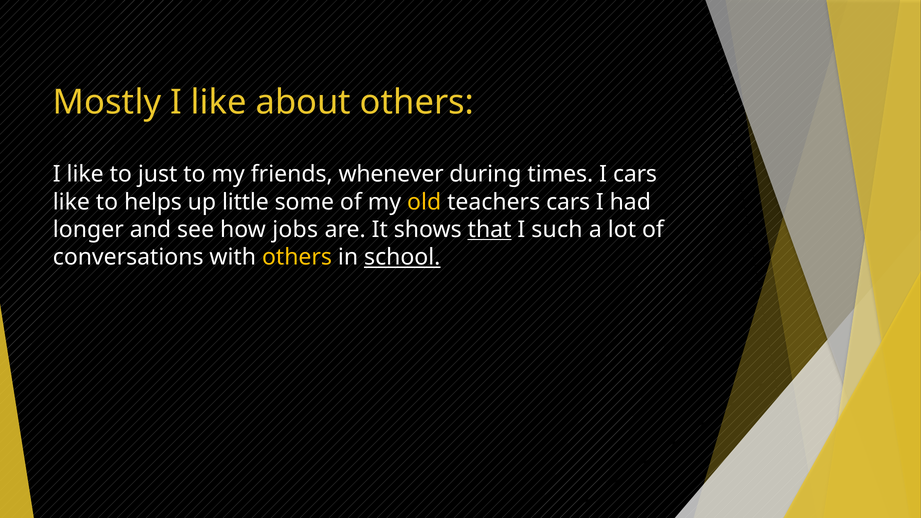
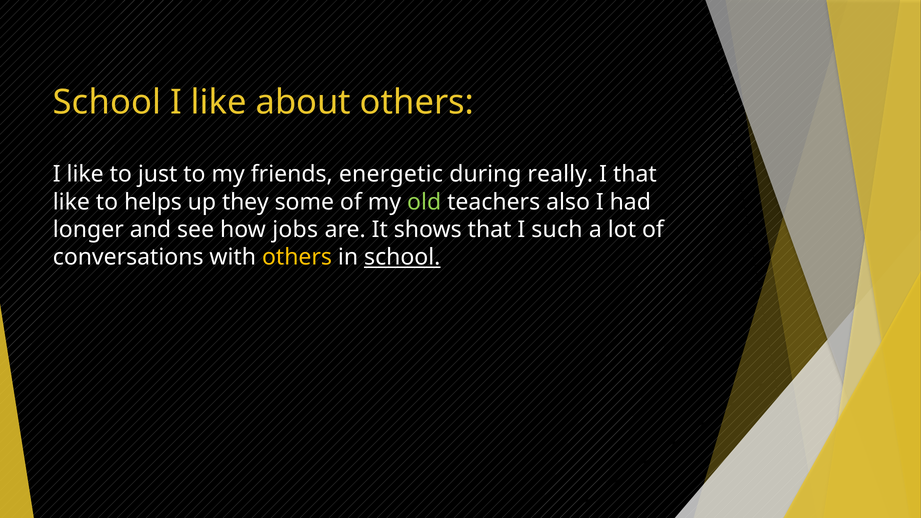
Mostly at (107, 103): Mostly -> School
whenever: whenever -> energetic
times: times -> really
I cars: cars -> that
little: little -> they
old colour: yellow -> light green
teachers cars: cars -> also
that at (490, 230) underline: present -> none
